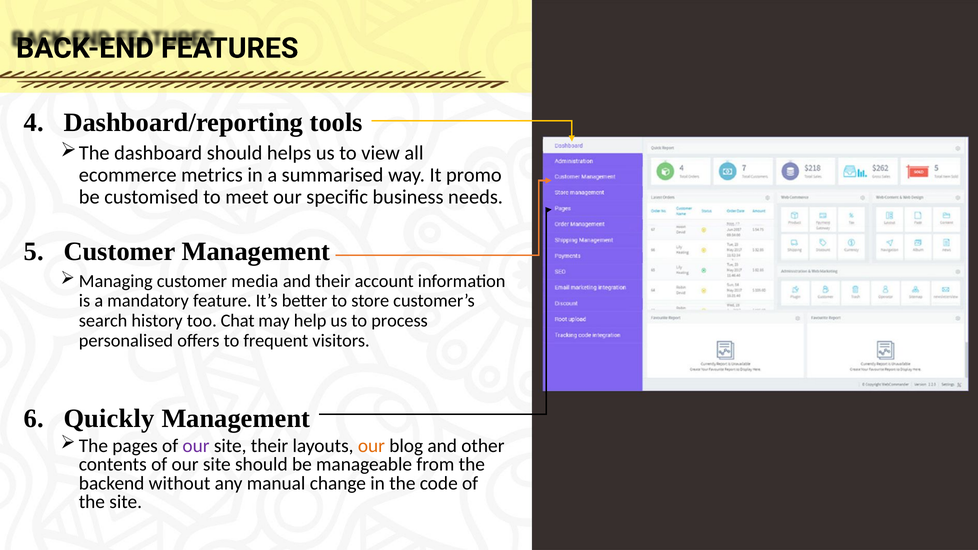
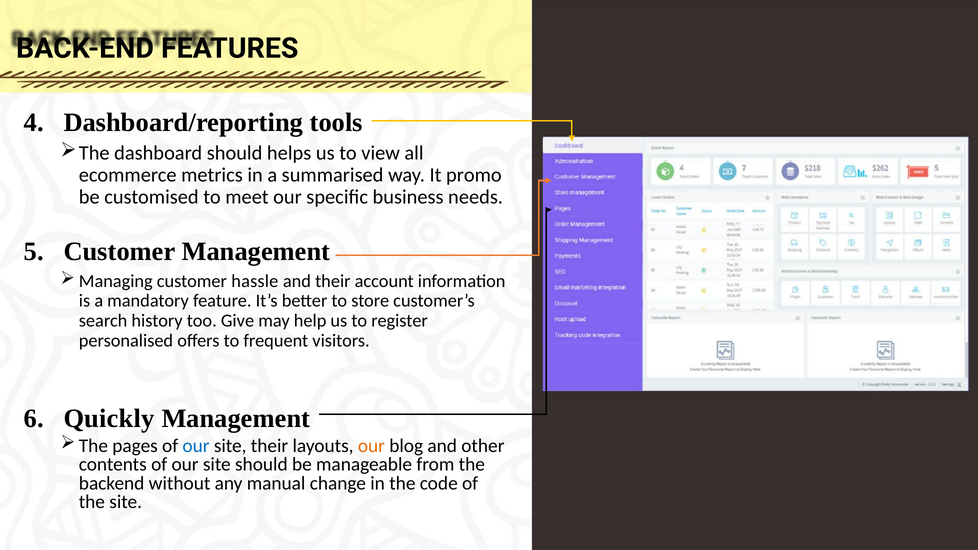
media: media -> hassle
Chat: Chat -> Give
process: process -> register
our at (196, 446) colour: purple -> blue
